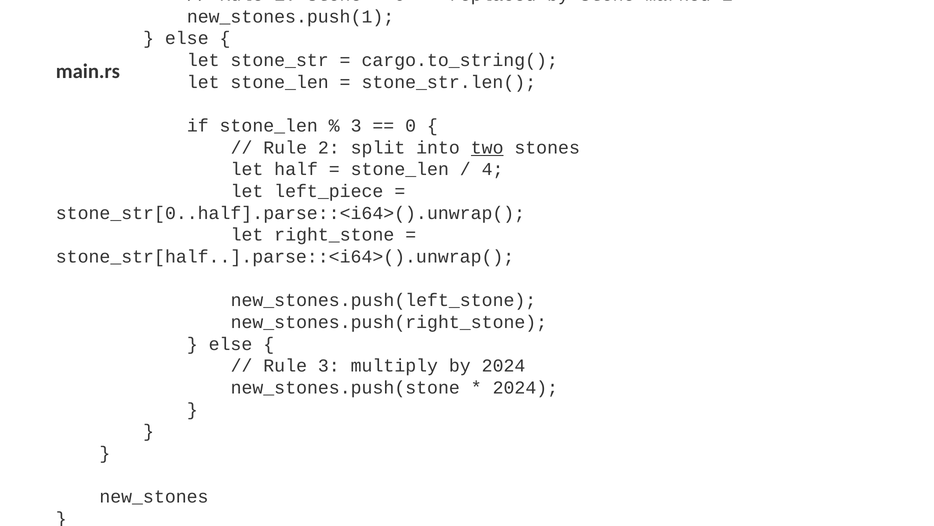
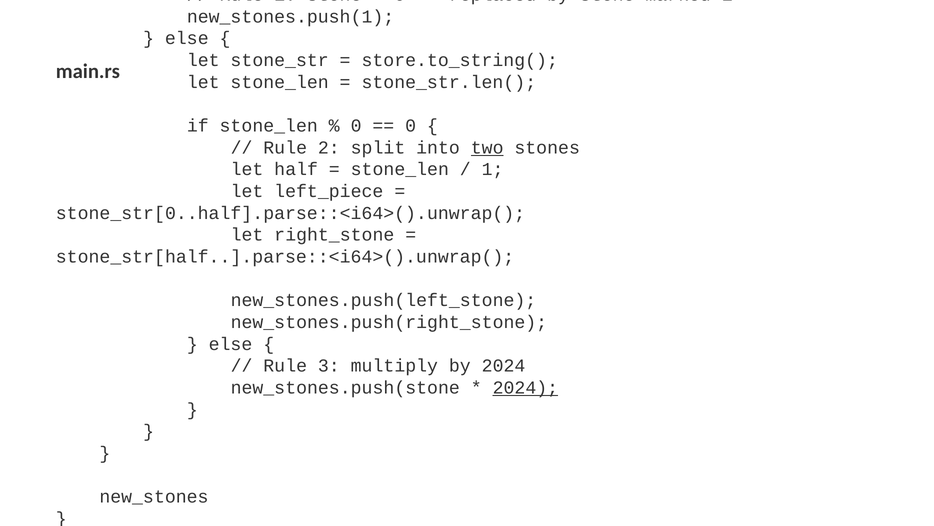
cargo.to_string(: cargo.to_string( -> store.to_string(
3 at (356, 126): 3 -> 0
4 at (493, 169): 4 -> 1
2024 at (525, 387) underline: none -> present
